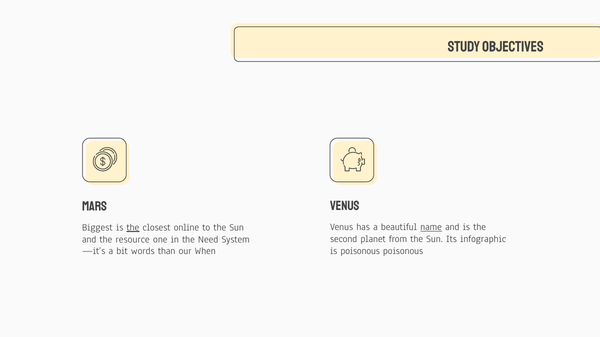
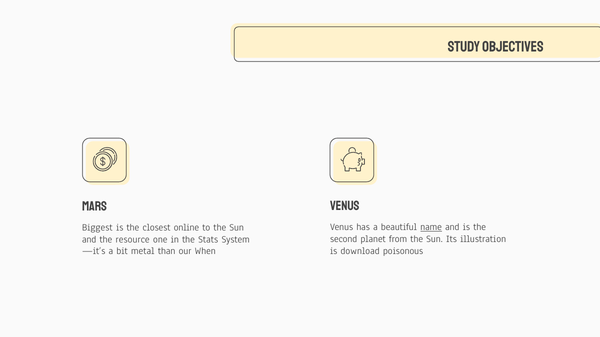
the at (133, 228) underline: present -> none
infographic: infographic -> illustration
Need: Need -> Stats
is poisonous: poisonous -> download
words: words -> metal
